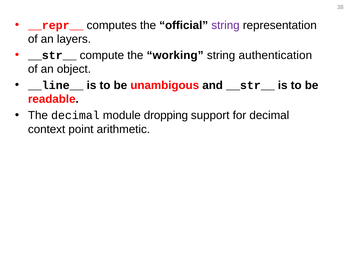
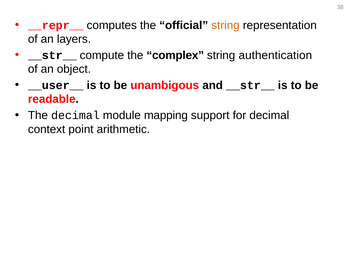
string at (225, 25) colour: purple -> orange
working: working -> complex
__line__: __line__ -> __user__
dropping: dropping -> mapping
